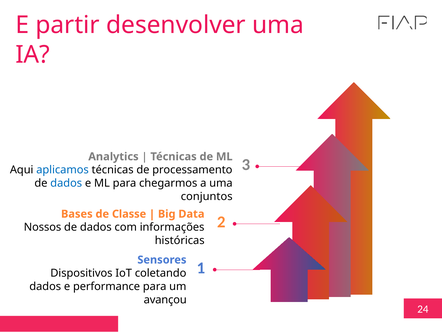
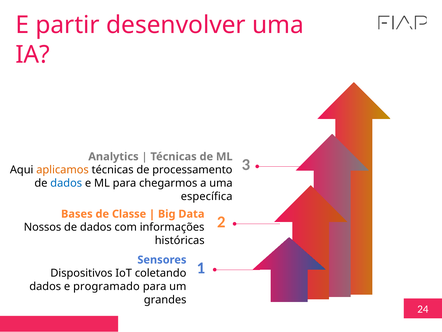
aplicamos colour: blue -> orange
conjuntos: conjuntos -> específica
performance: performance -> programado
avançou: avançou -> grandes
